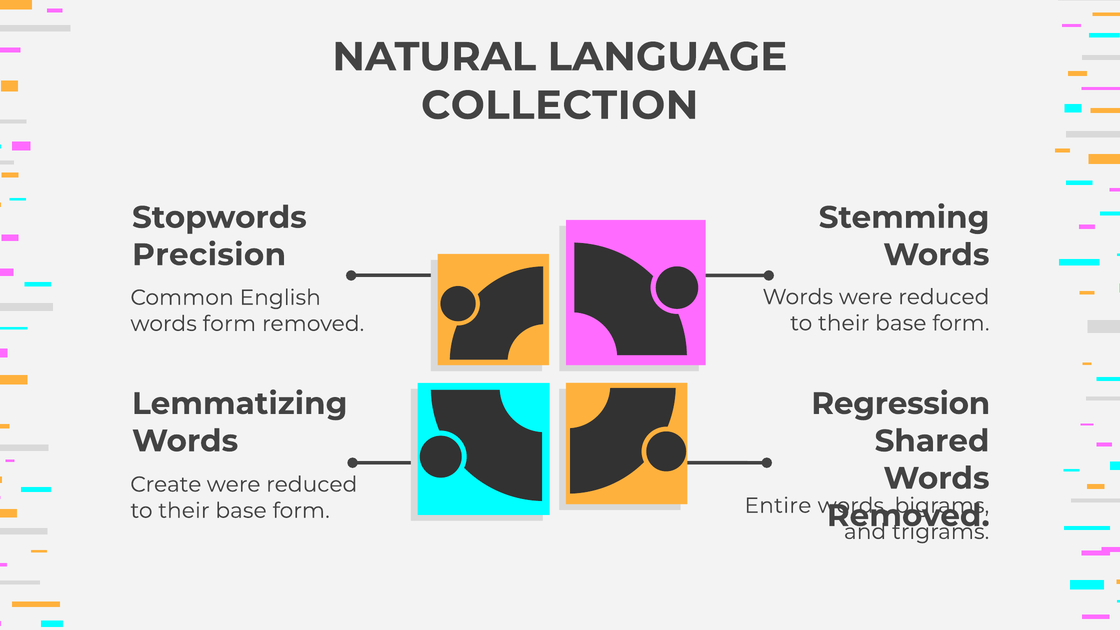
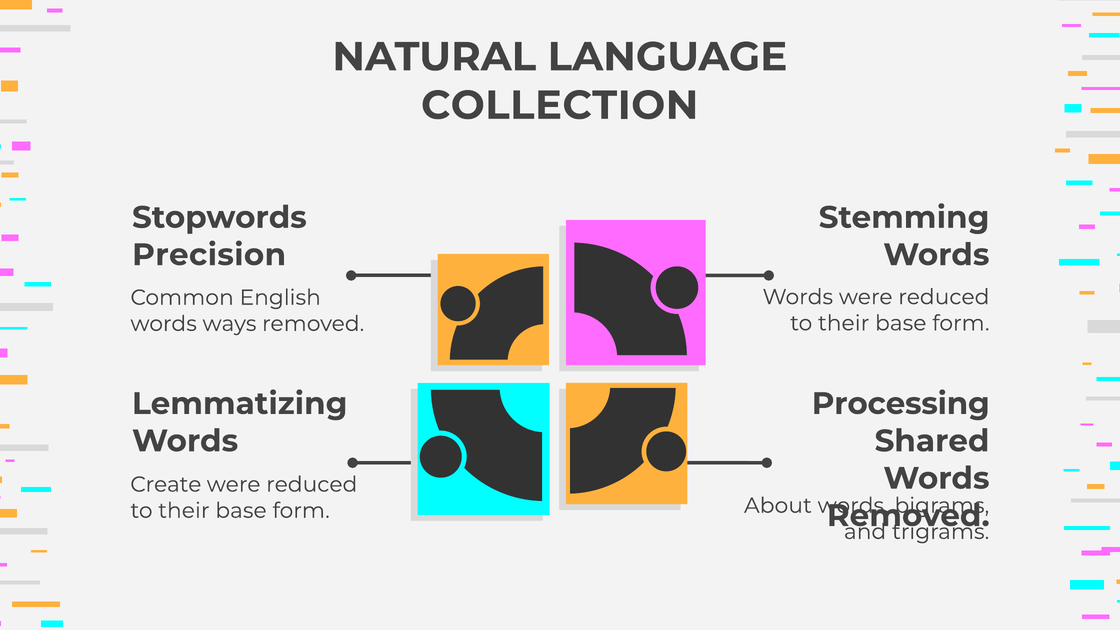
words form: form -> ways
Regression: Regression -> Processing
Entire: Entire -> About
